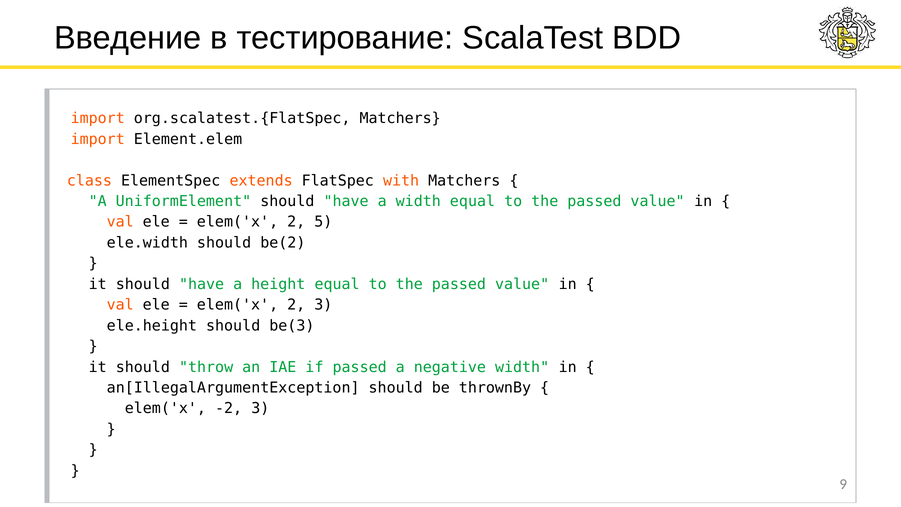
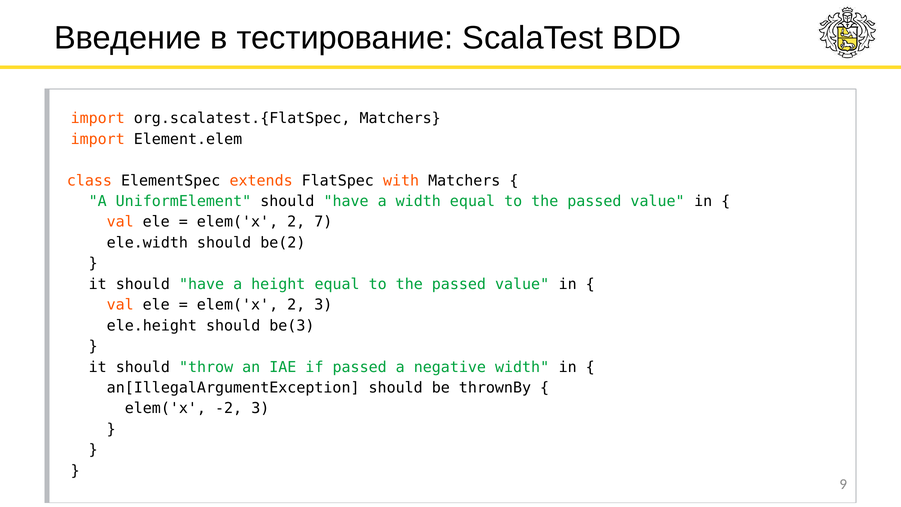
5: 5 -> 7
